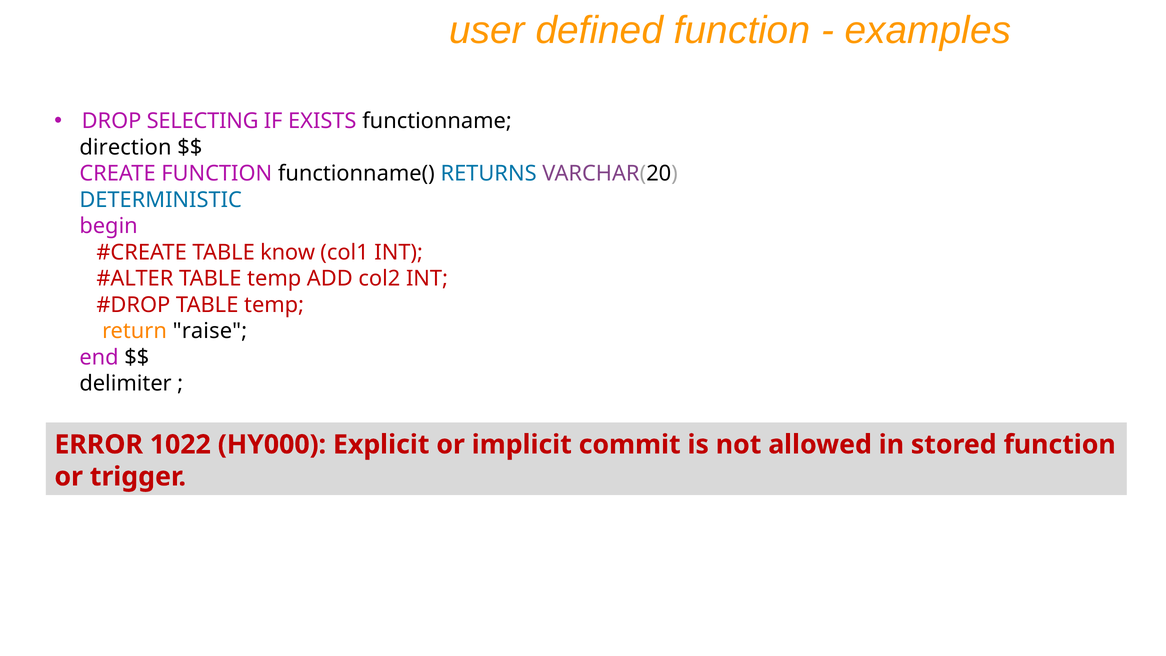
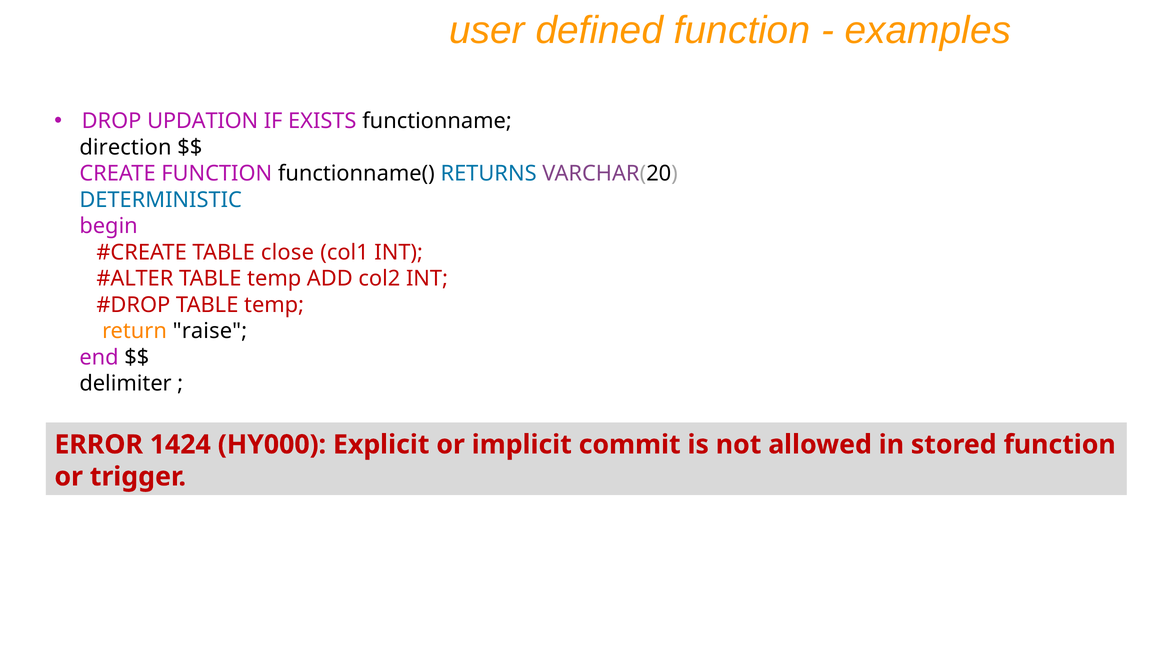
SELECTING: SELECTING -> UPDATION
know: know -> close
1022: 1022 -> 1424
